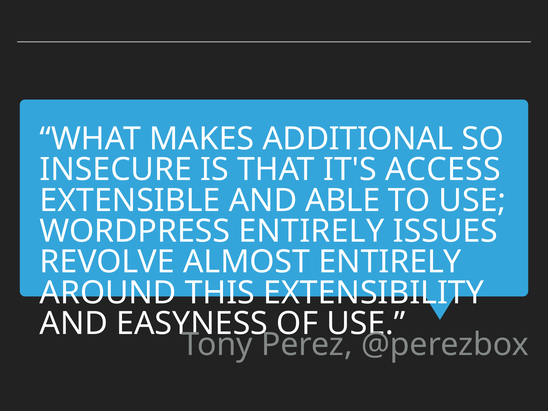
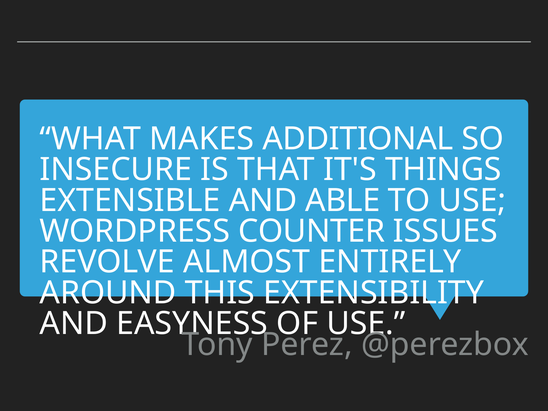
ACCESS: ACCESS -> THINGS
WORDPRESS ENTIRELY: ENTIRELY -> COUNTER
